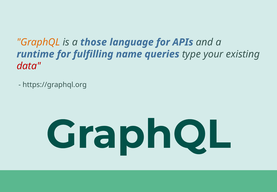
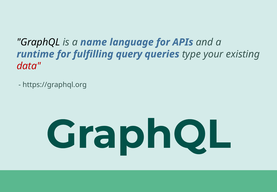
GraphQL at (38, 42) colour: orange -> black
those: those -> name
name: name -> query
